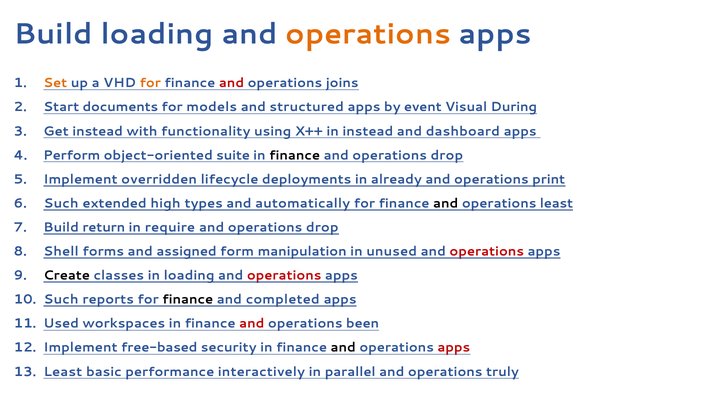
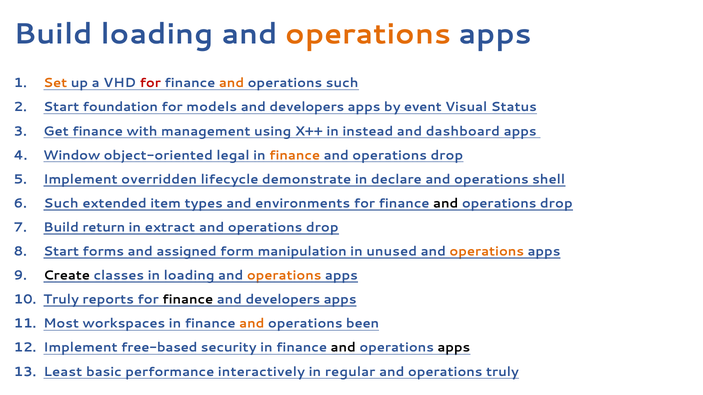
for at (150, 83) colour: orange -> red
and at (231, 83) colour: red -> orange
operations joins: joins -> such
documents: documents -> foundation
structured at (307, 107): structured -> developers
During: During -> Status
Get instead: instead -> finance
functionality: functionality -> management
Perform: Perform -> Window
suite: suite -> legal
finance at (295, 155) colour: black -> orange
deployments: deployments -> demonstrate
already: already -> declare
print: print -> shell
high: high -> item
automatically: automatically -> environments
least at (556, 204): least -> drop
require: require -> extract
Shell at (61, 252): Shell -> Start
operations at (487, 252) colour: red -> orange
operations at (284, 276) colour: red -> orange
Such at (61, 300): Such -> Truly
completed at (283, 300): completed -> developers
Used: Used -> Most
and at (252, 324) colour: red -> orange
apps at (454, 348) colour: red -> black
parallel: parallel -> regular
